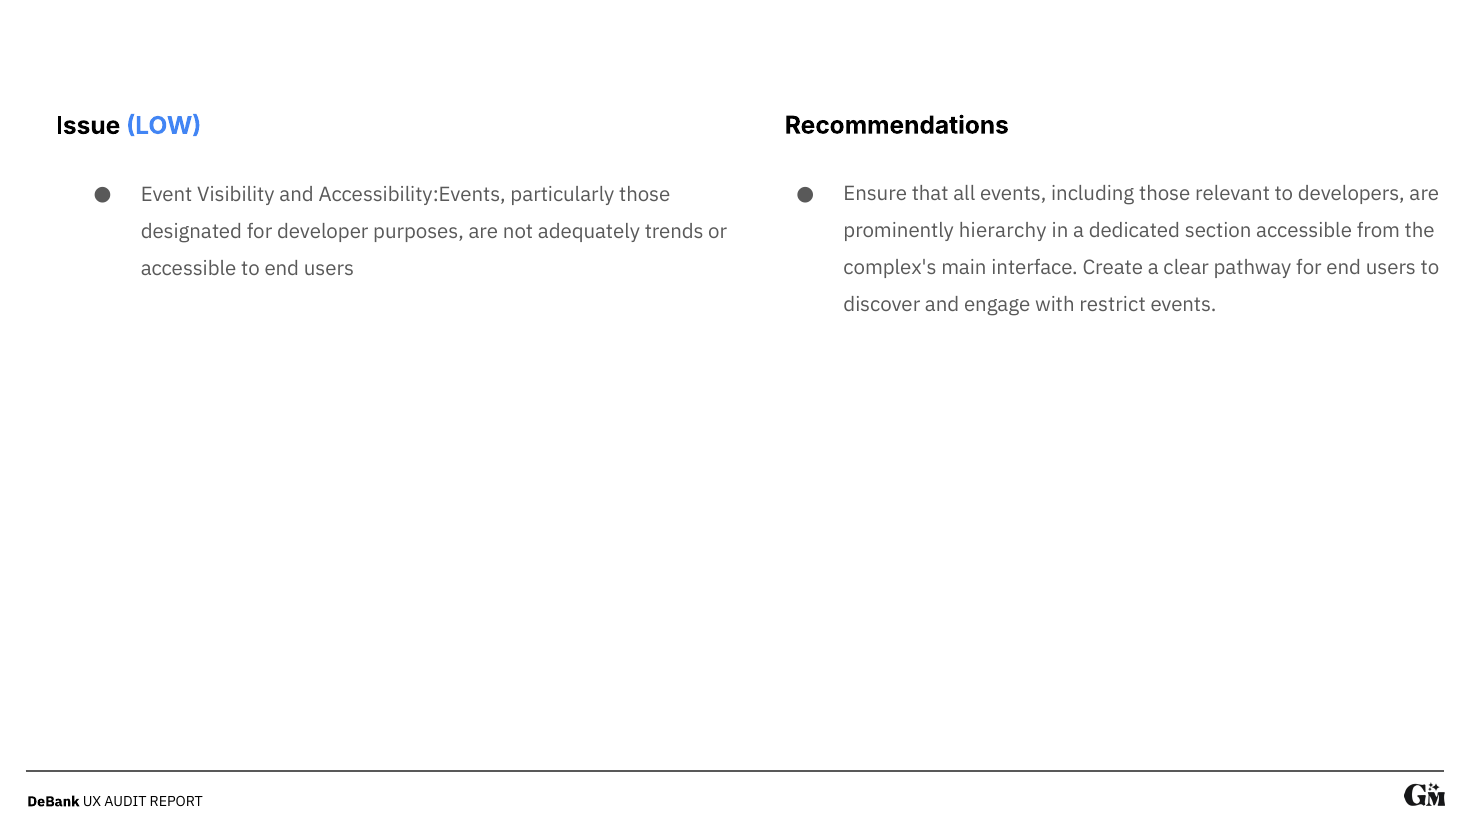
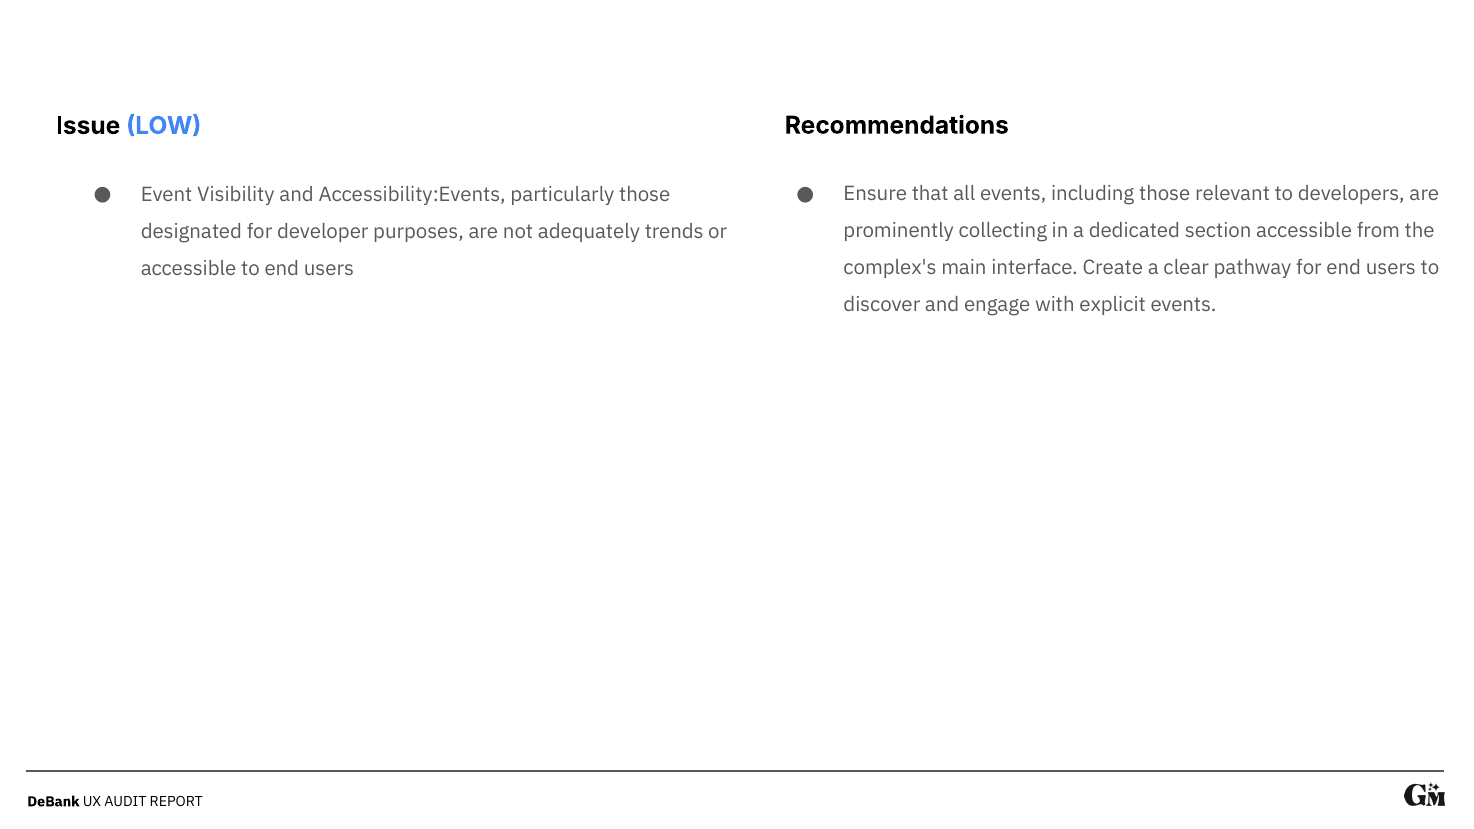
hierarchy: hierarchy -> collecting
restrict: restrict -> explicit
